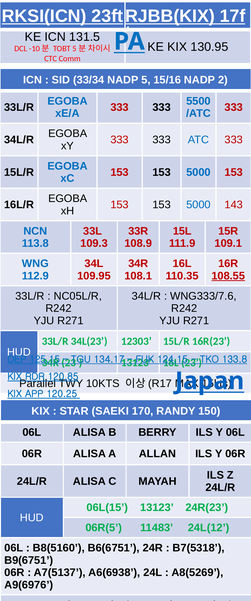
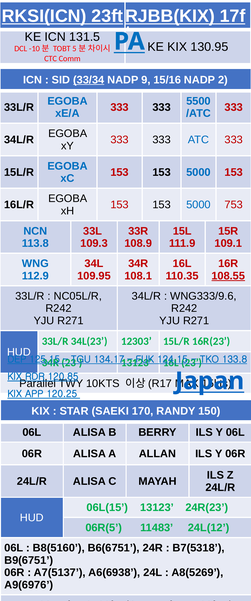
33/34 underline: none -> present
NADP 5: 5 -> 9
143: 143 -> 753
WNG333/7.6: WNG333/7.6 -> WNG333/9.6
